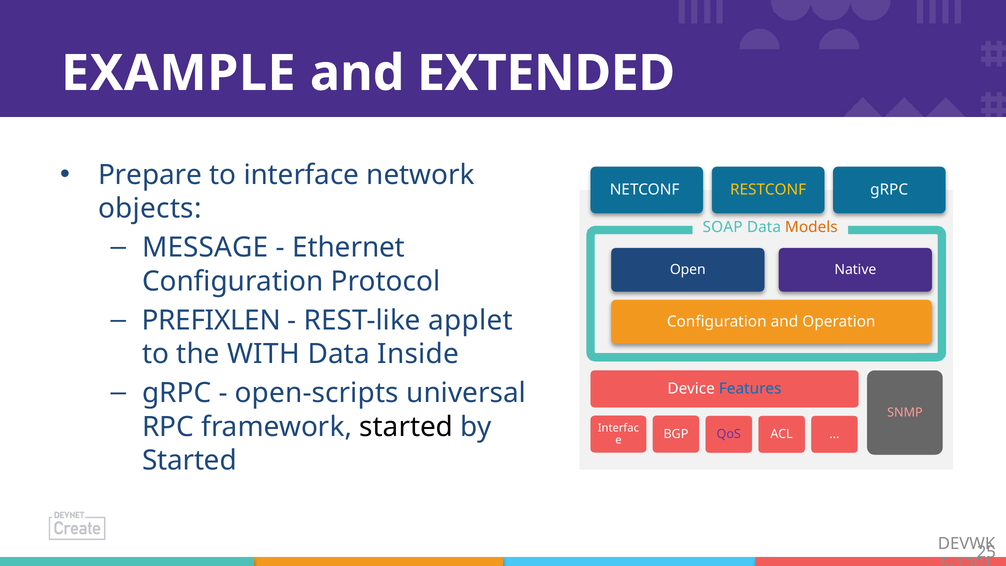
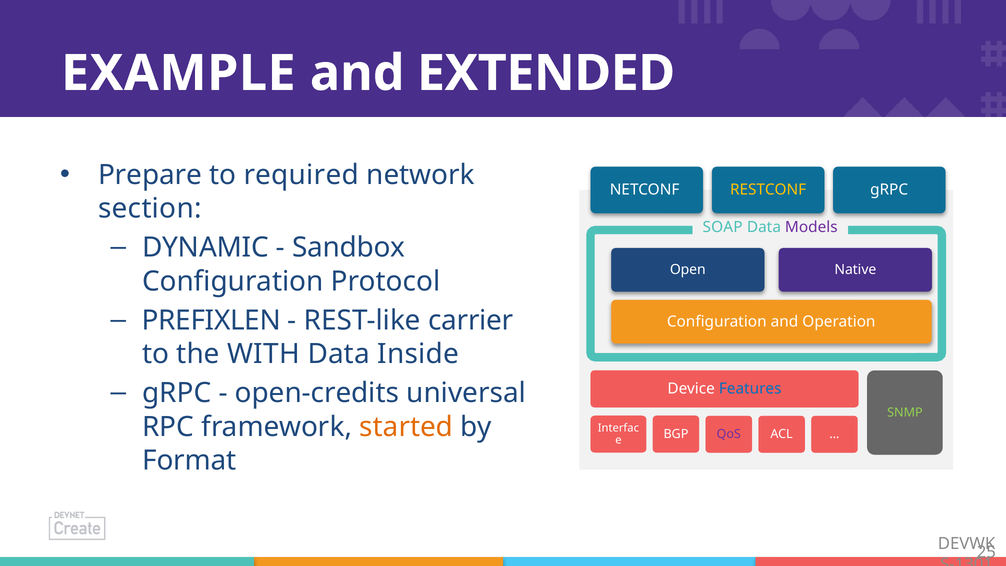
interface: interface -> required
objects: objects -> section
Models colour: orange -> purple
MESSAGE: MESSAGE -> DYNAMIC
Ethernet: Ethernet -> Sandbox
applet: applet -> carrier
open-scripts: open-scripts -> open-credits
SNMP colour: pink -> light green
started at (406, 427) colour: black -> orange
Started at (189, 460): Started -> Format
